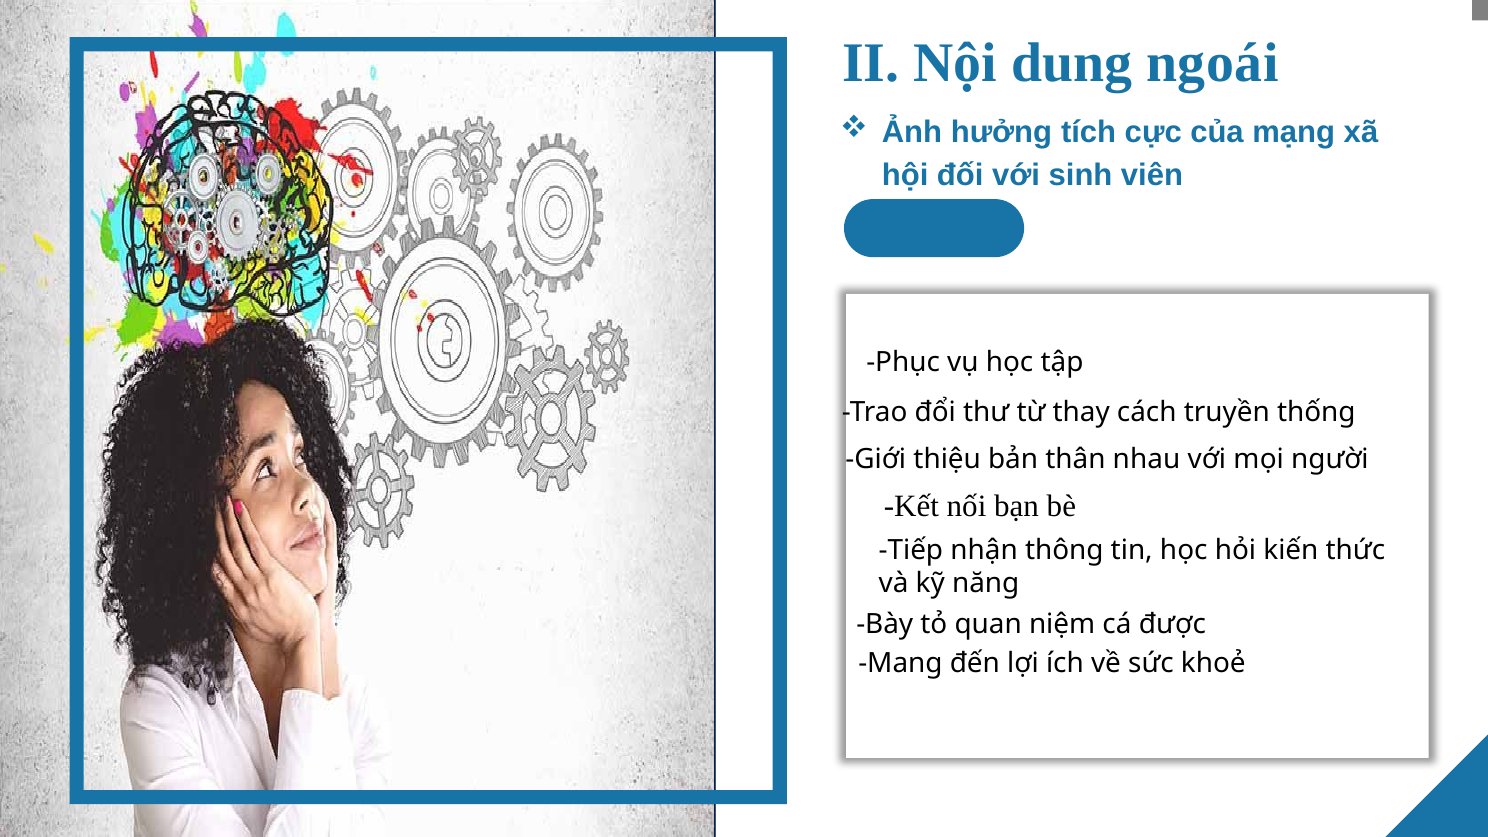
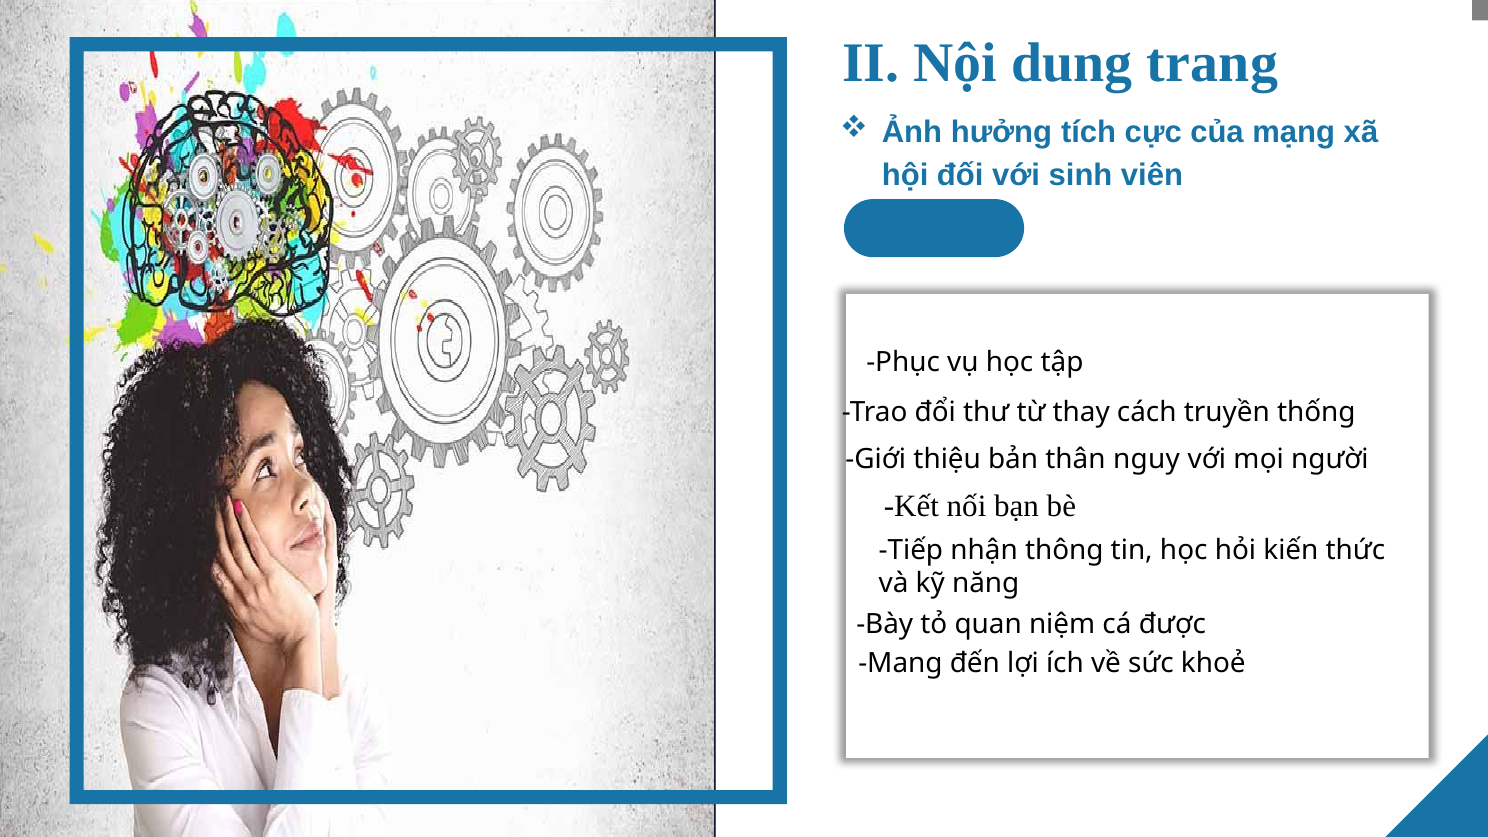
ngoái: ngoái -> trang
nhau: nhau -> nguy
